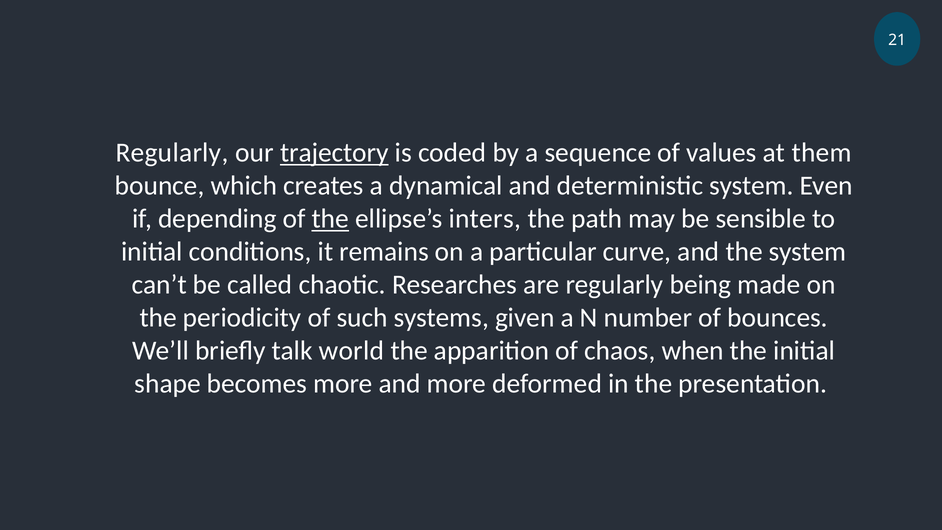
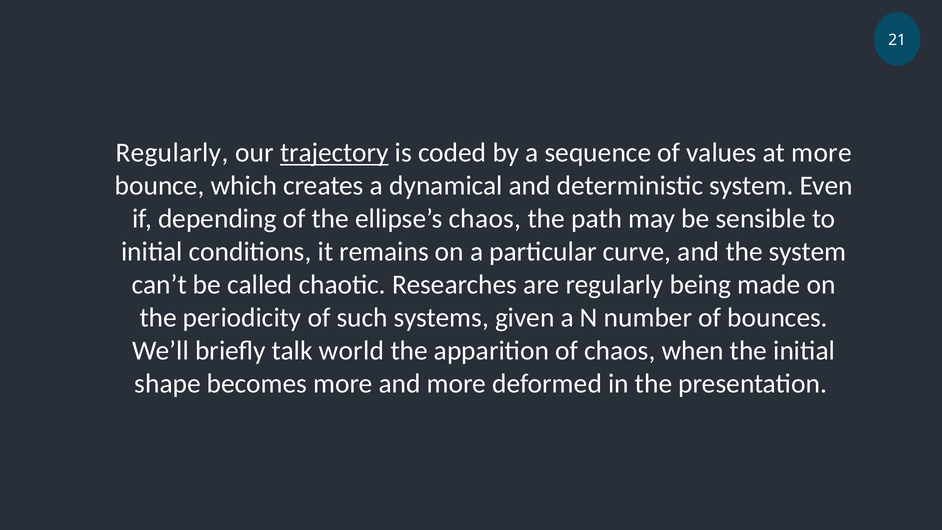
at them: them -> more
the at (330, 219) underline: present -> none
ellipse’s inters: inters -> chaos
